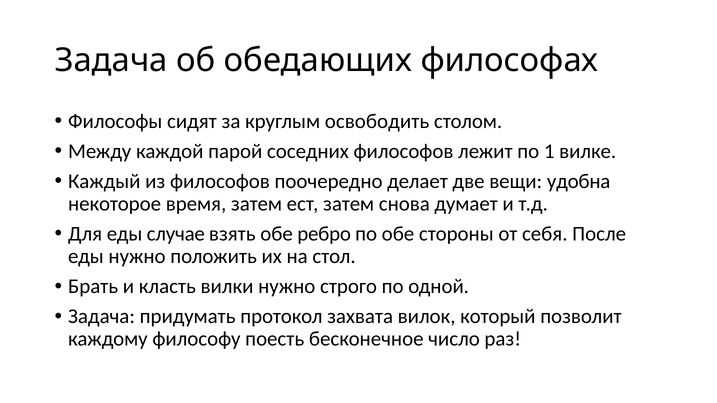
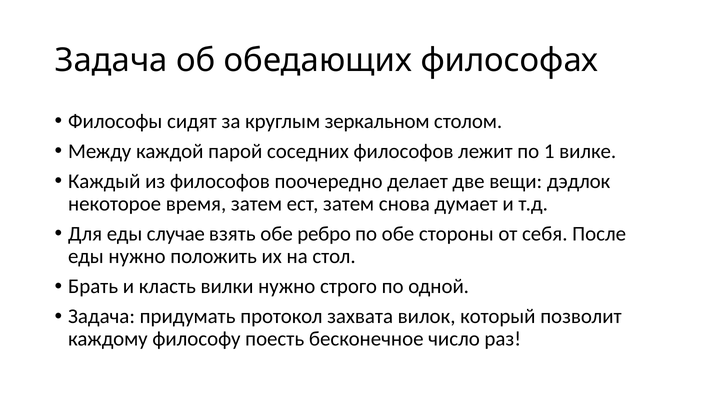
освободить: освободить -> зеркальном
удобна: удобна -> дэдлок
